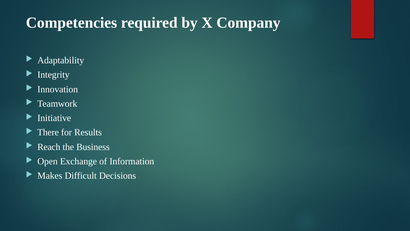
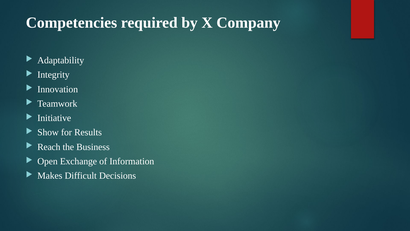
There: There -> Show
